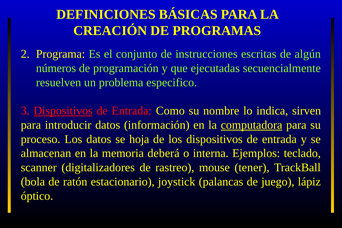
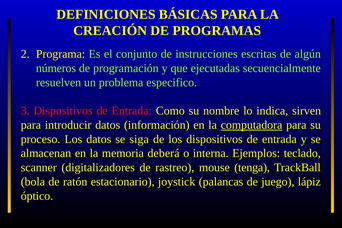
Dispositivos at (63, 111) underline: present -> none
hoja: hoja -> siga
tener: tener -> tenga
